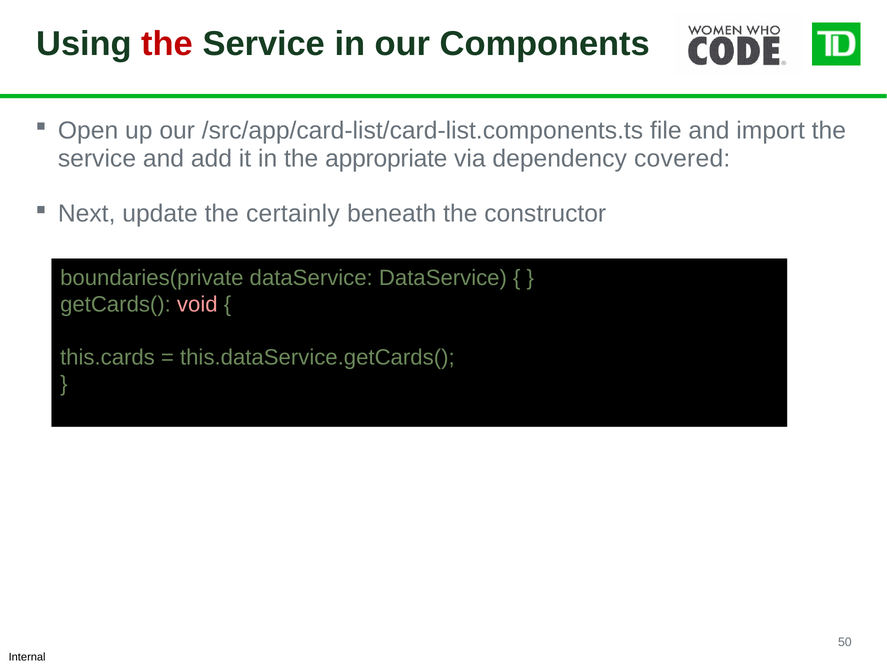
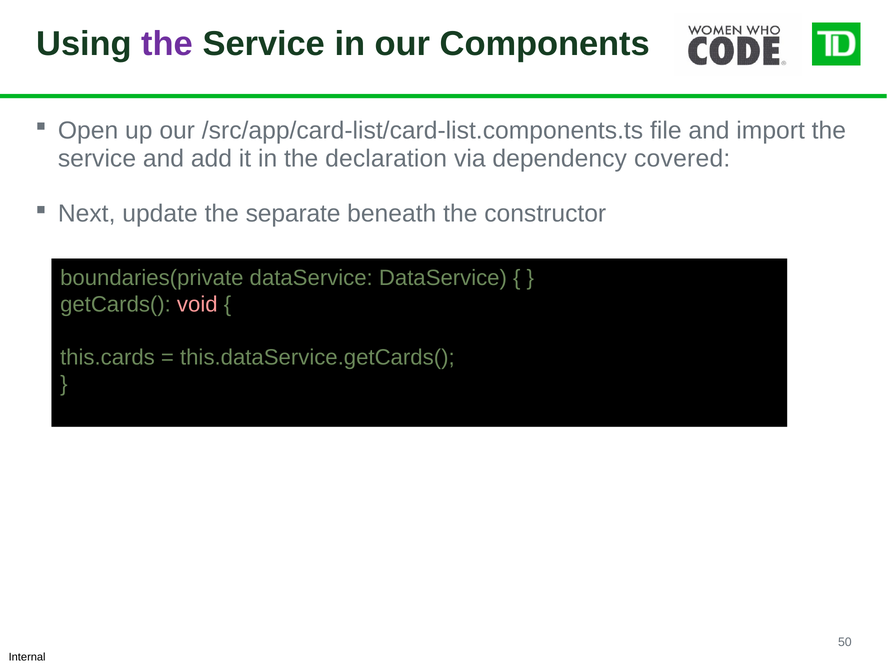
the at (167, 44) colour: red -> purple
appropriate: appropriate -> declaration
certainly: certainly -> separate
